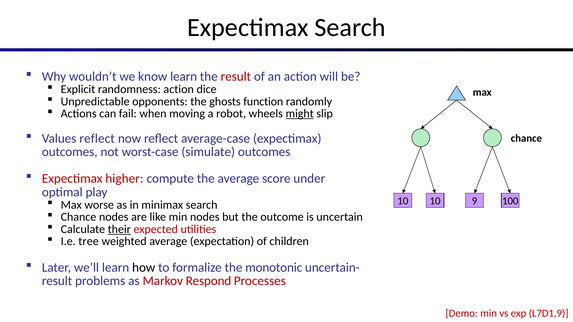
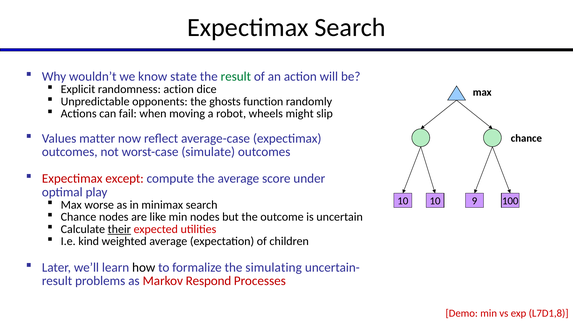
know learn: learn -> state
result at (236, 77) colour: red -> green
might underline: present -> none
Values reflect: reflect -> matter
higher: higher -> except
tree: tree -> kind
monotonic: monotonic -> simulating
L7D1,9: L7D1,9 -> L7D1,8
